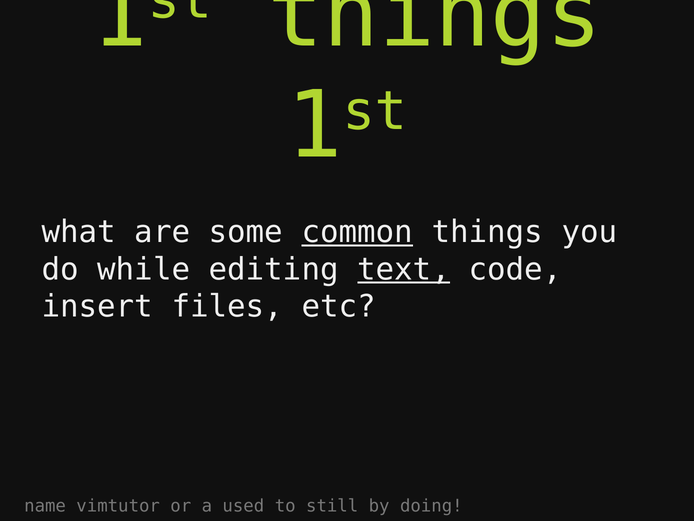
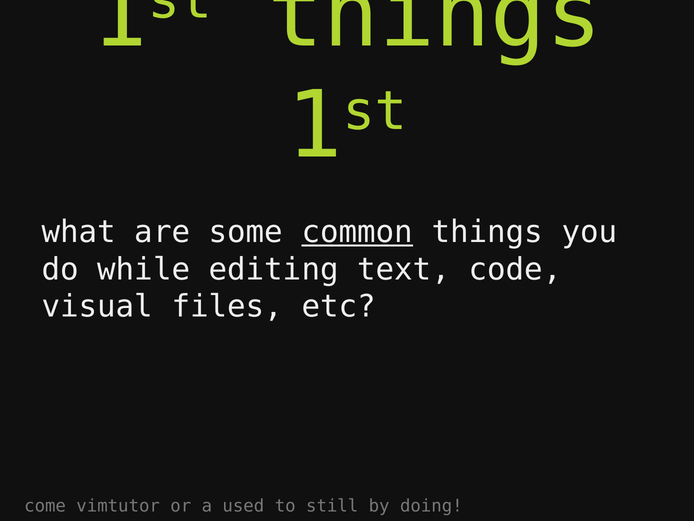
text underline: present -> none
insert: insert -> visual
name: name -> come
